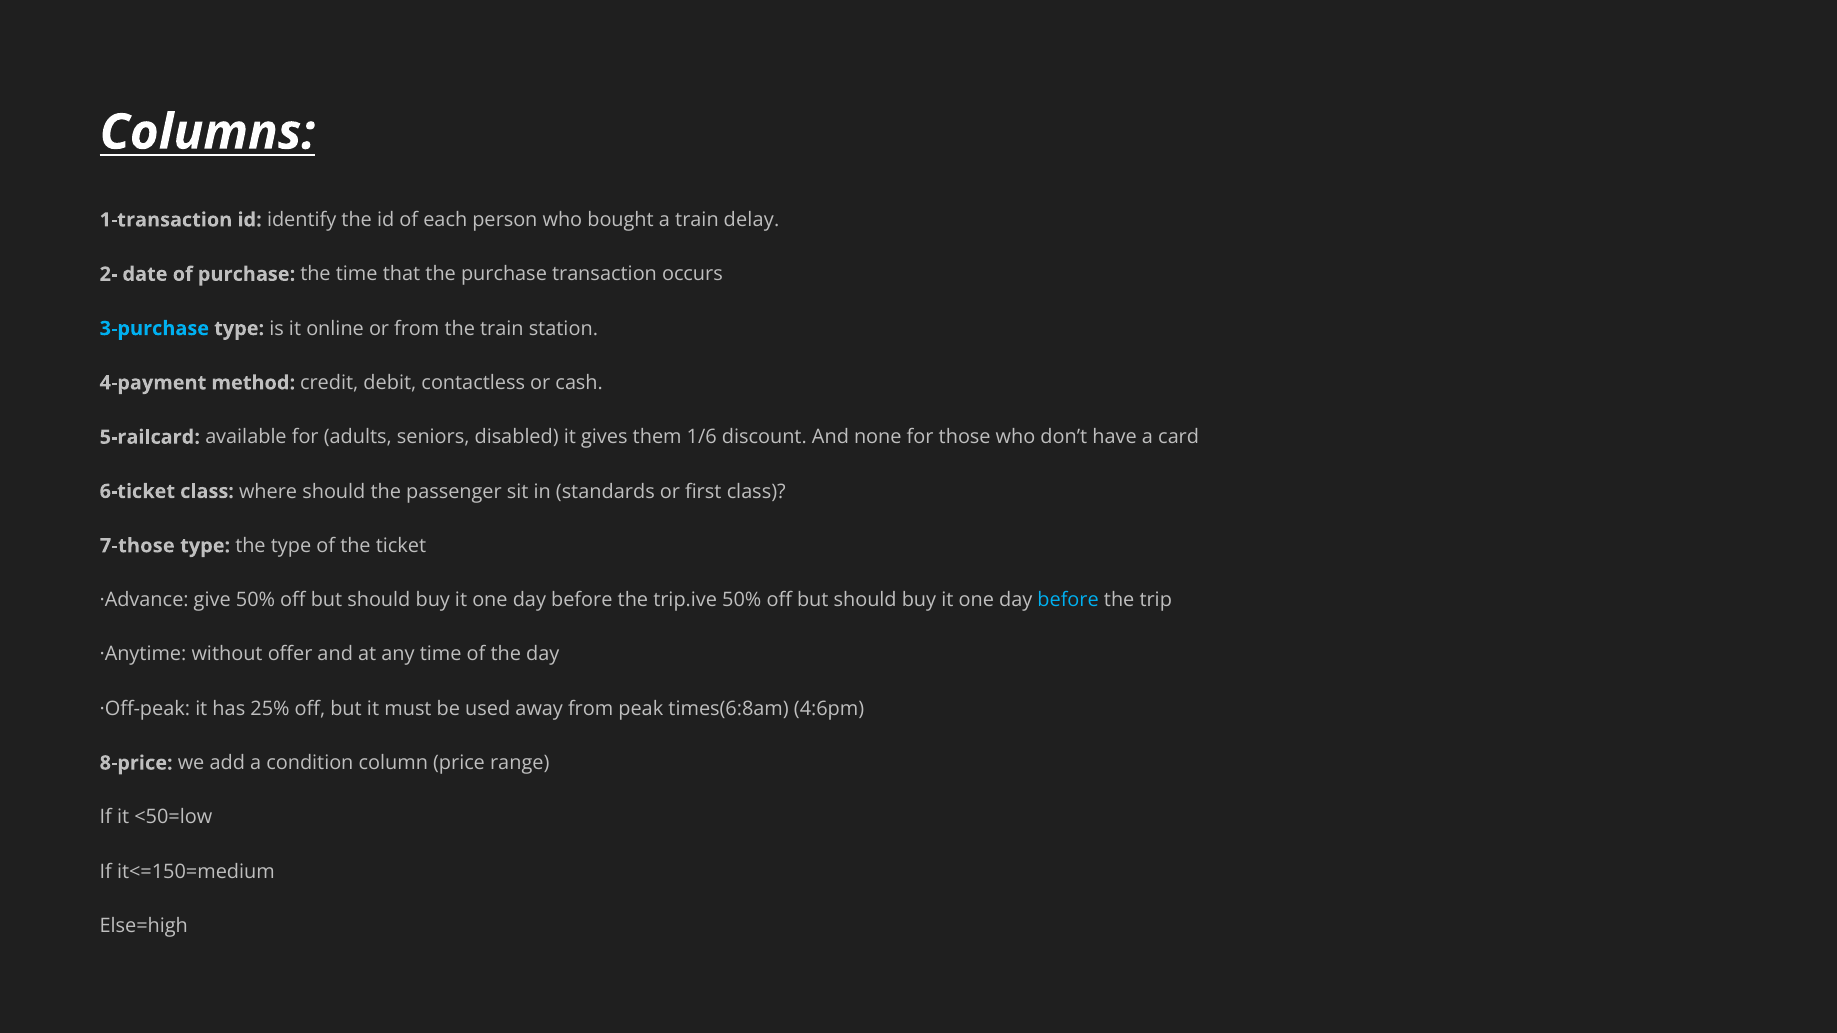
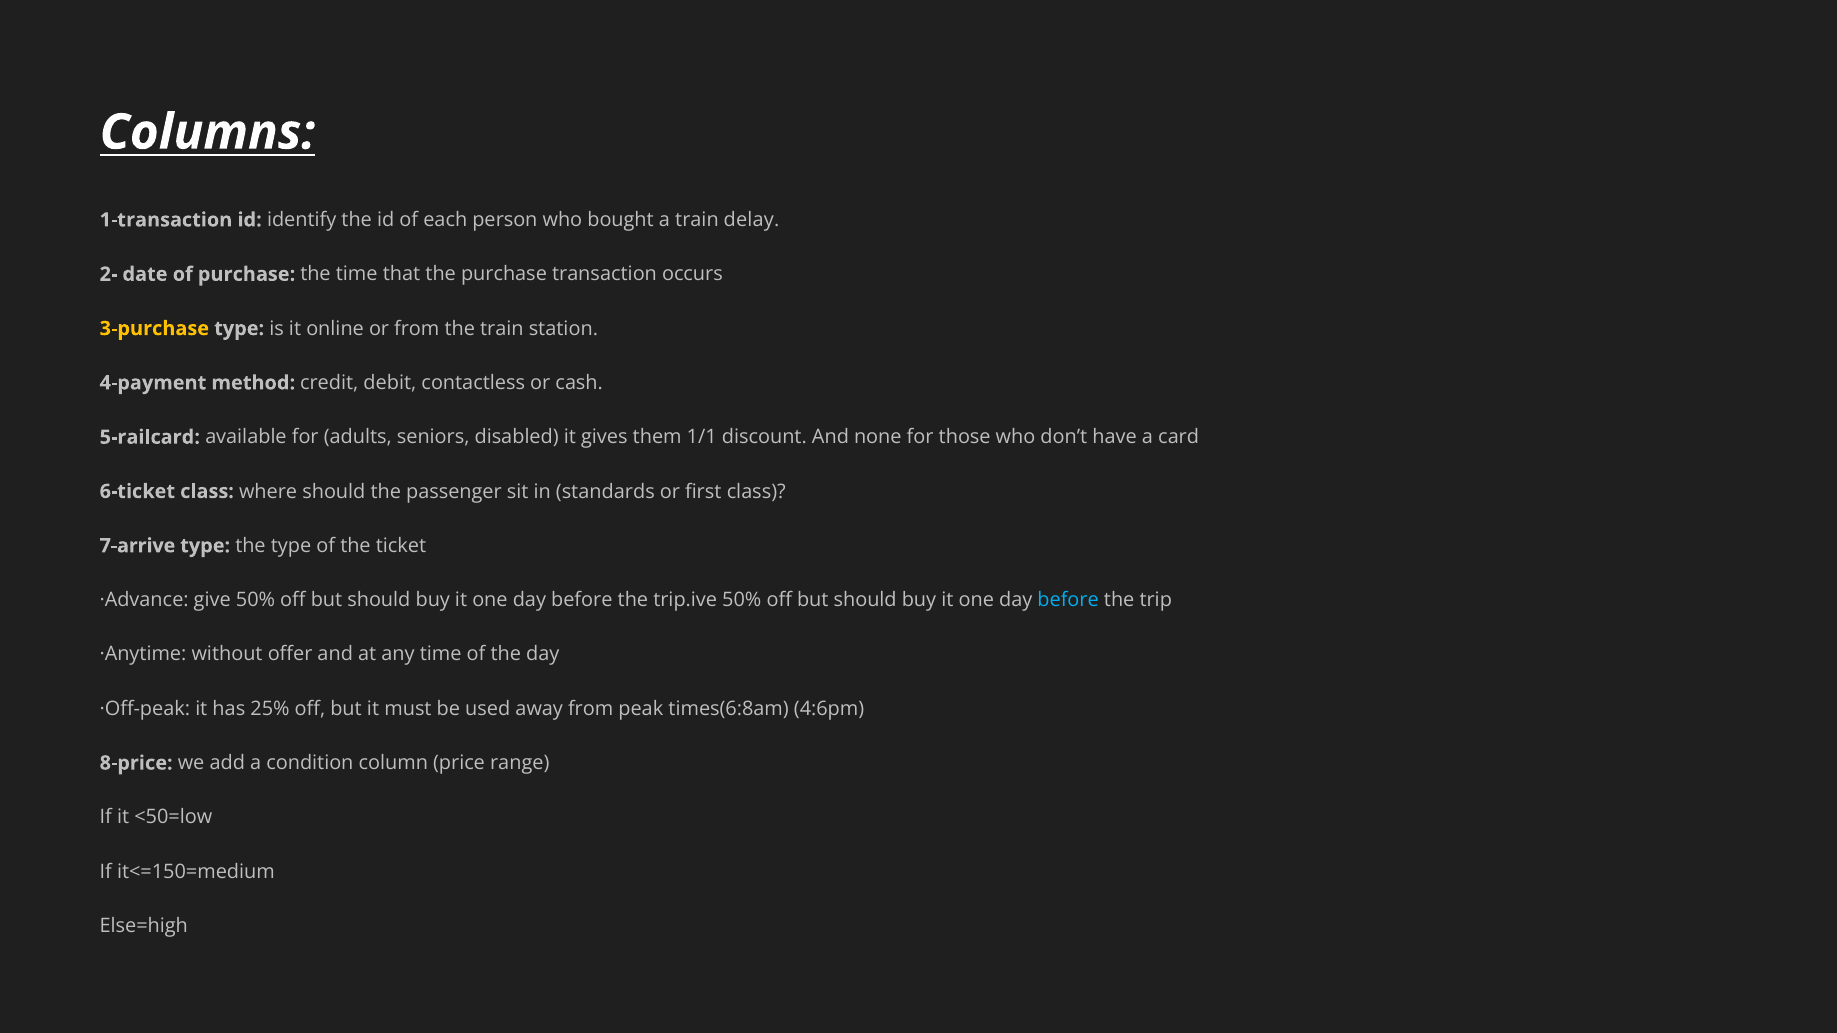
3-purchase colour: light blue -> yellow
1/6: 1/6 -> 1/1
7-those: 7-those -> 7-arrive
